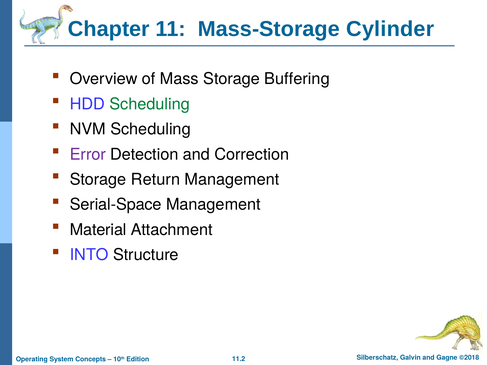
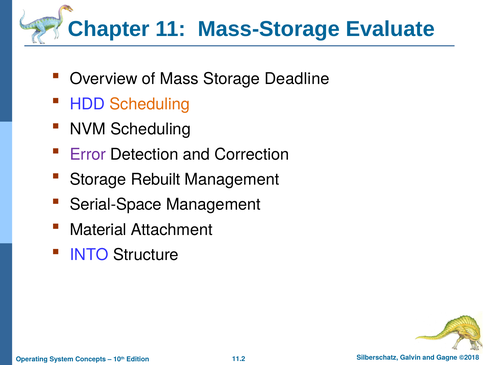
Cylinder: Cylinder -> Evaluate
Buffering: Buffering -> Deadline
Scheduling at (150, 104) colour: green -> orange
Return: Return -> Rebuilt
